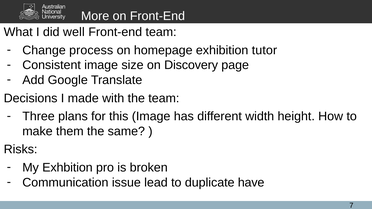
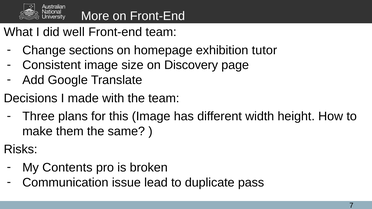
process: process -> sections
Exhbition: Exhbition -> Contents
have: have -> pass
